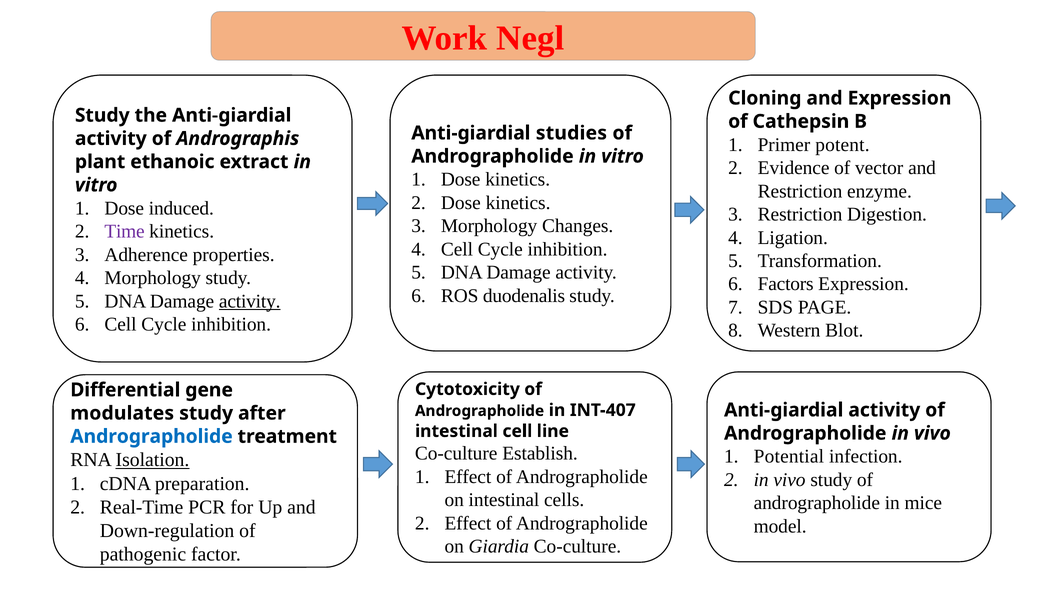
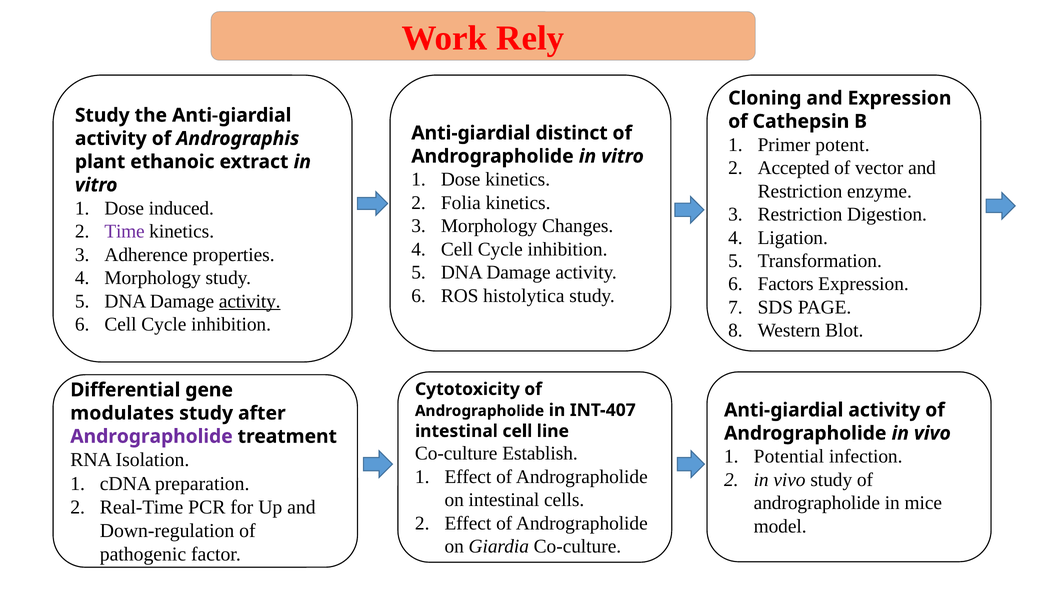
Negl: Negl -> Rely
studies: studies -> distinct
Evidence: Evidence -> Accepted
Dose at (461, 203): Dose -> Folia
duodenalis: duodenalis -> histolytica
Andrographolide at (151, 437) colour: blue -> purple
Isolation underline: present -> none
